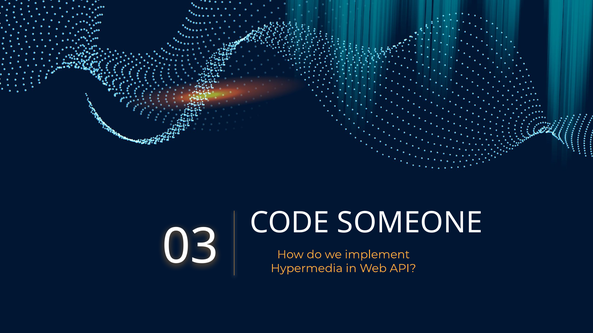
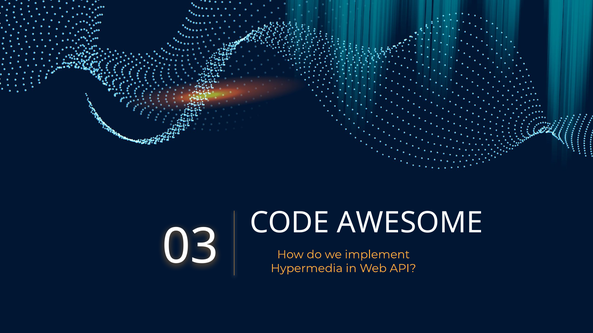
SOMEONE: SOMEONE -> AWESOME
